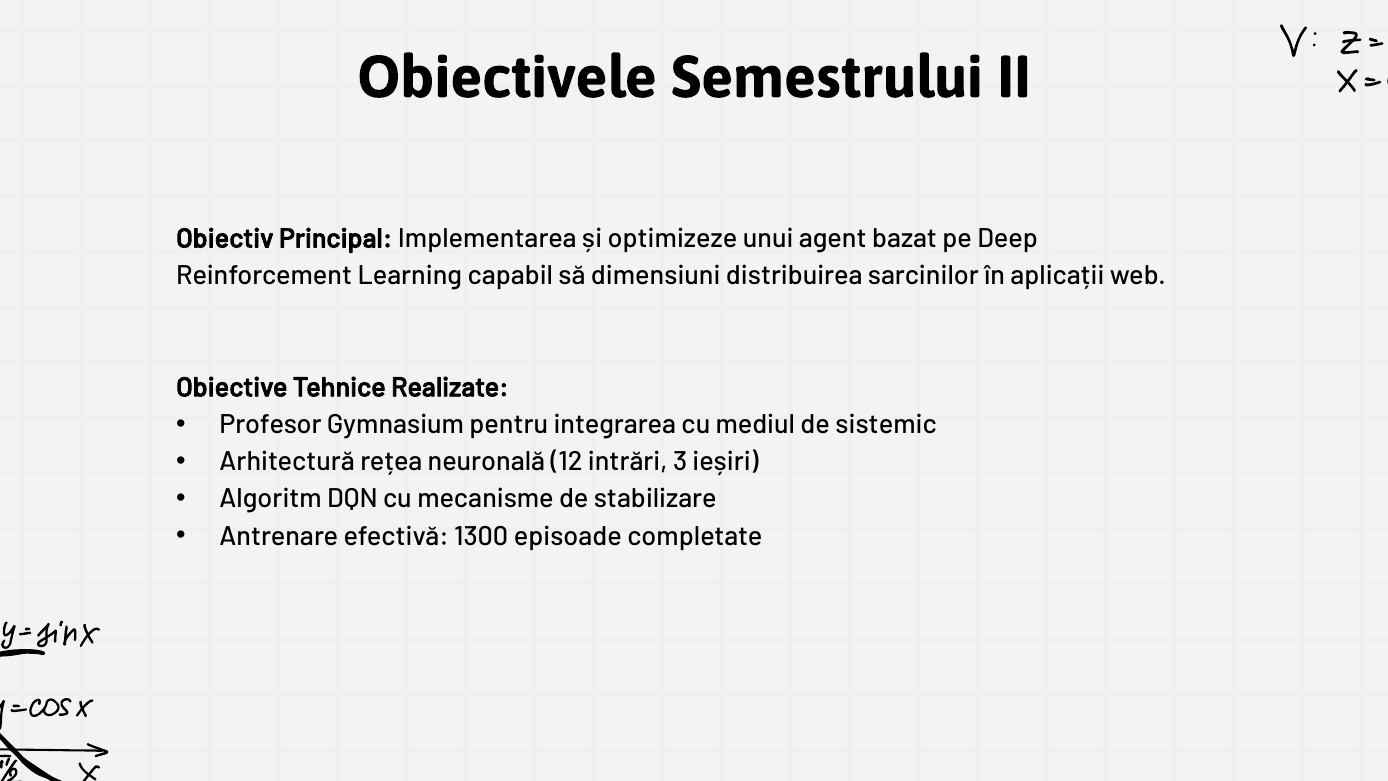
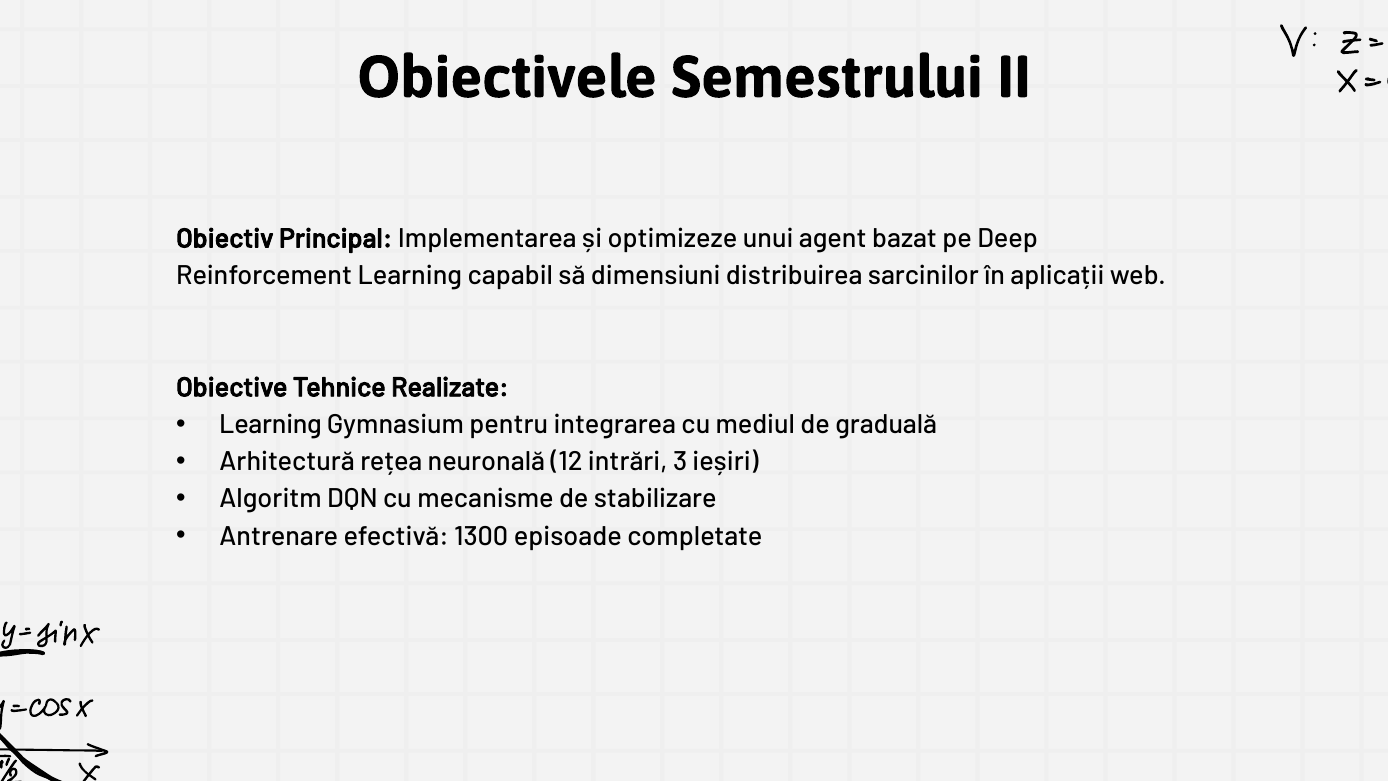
Profesor at (270, 424): Profesor -> Learning
sistemic: sistemic -> graduală
